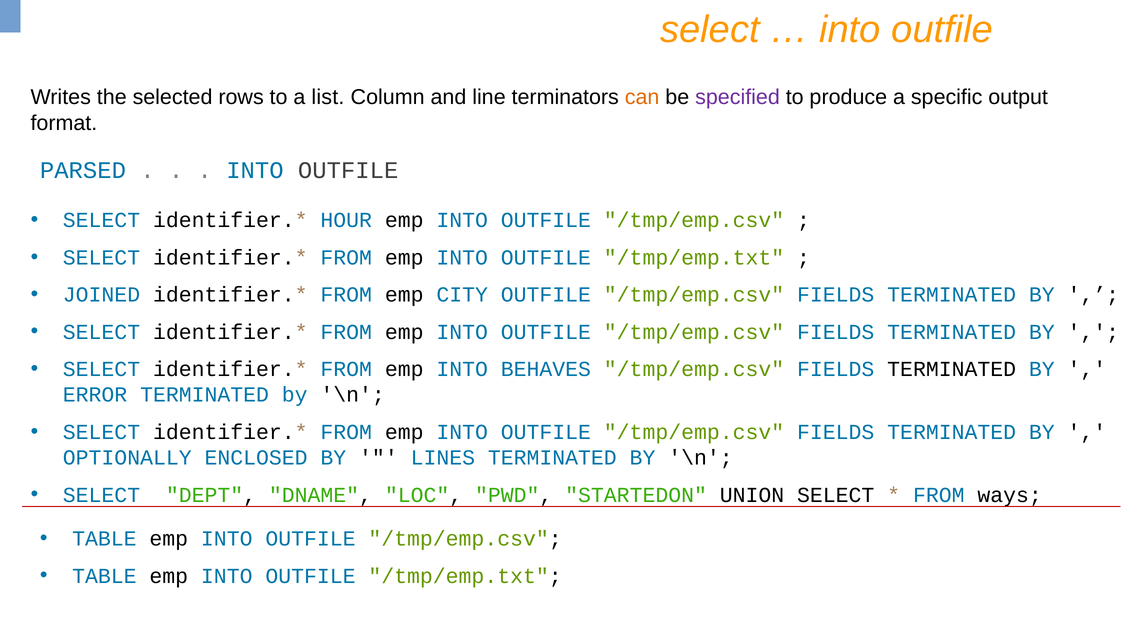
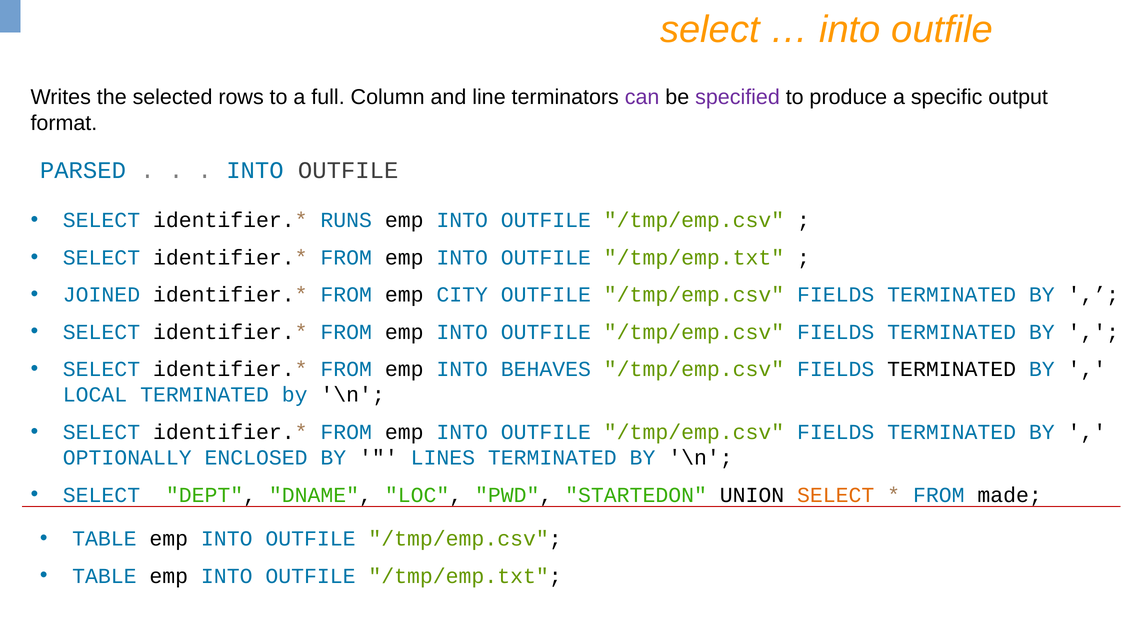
list: list -> full
can colour: orange -> purple
HOUR: HOUR -> RUNS
ERROR: ERROR -> LOCAL
SELECT at (836, 495) colour: black -> orange
ways: ways -> made
